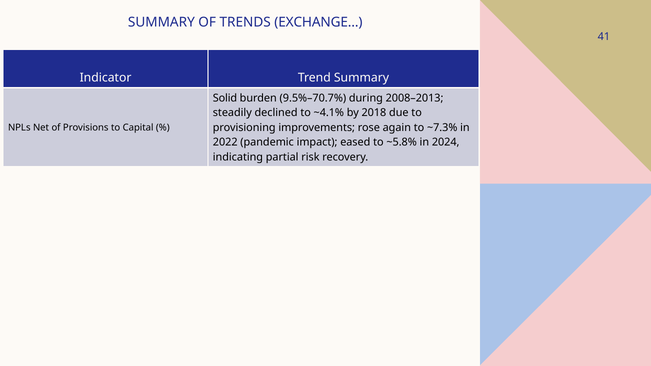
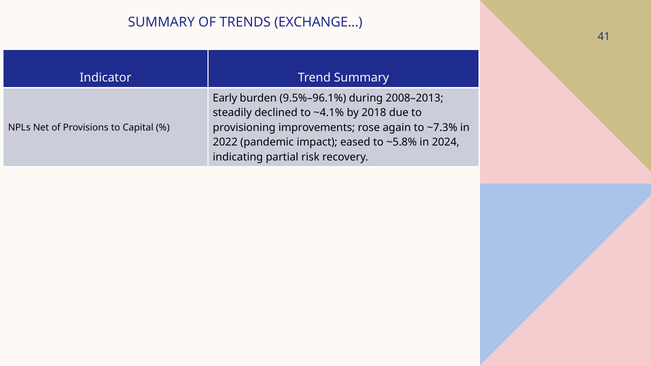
Solid: Solid -> Early
9.5%–70.7%: 9.5%–70.7% -> 9.5%–96.1%
